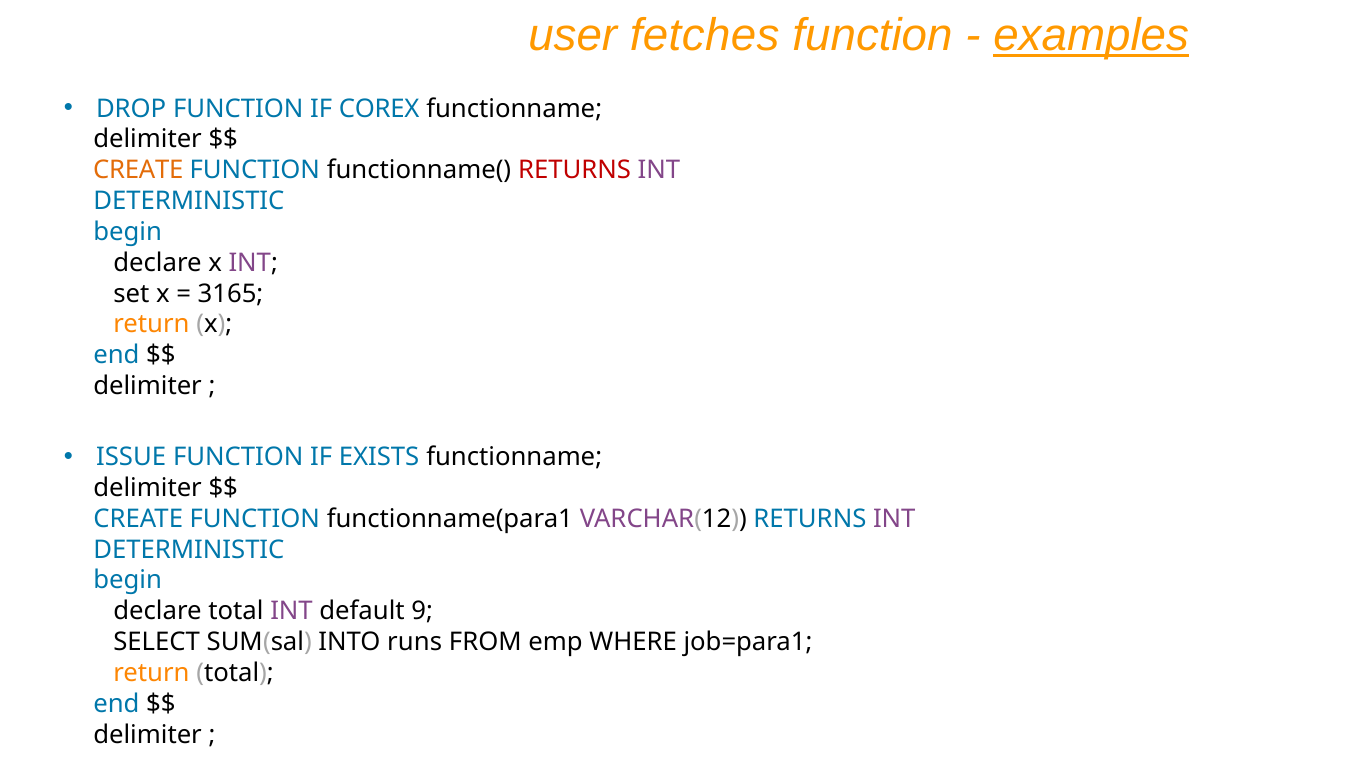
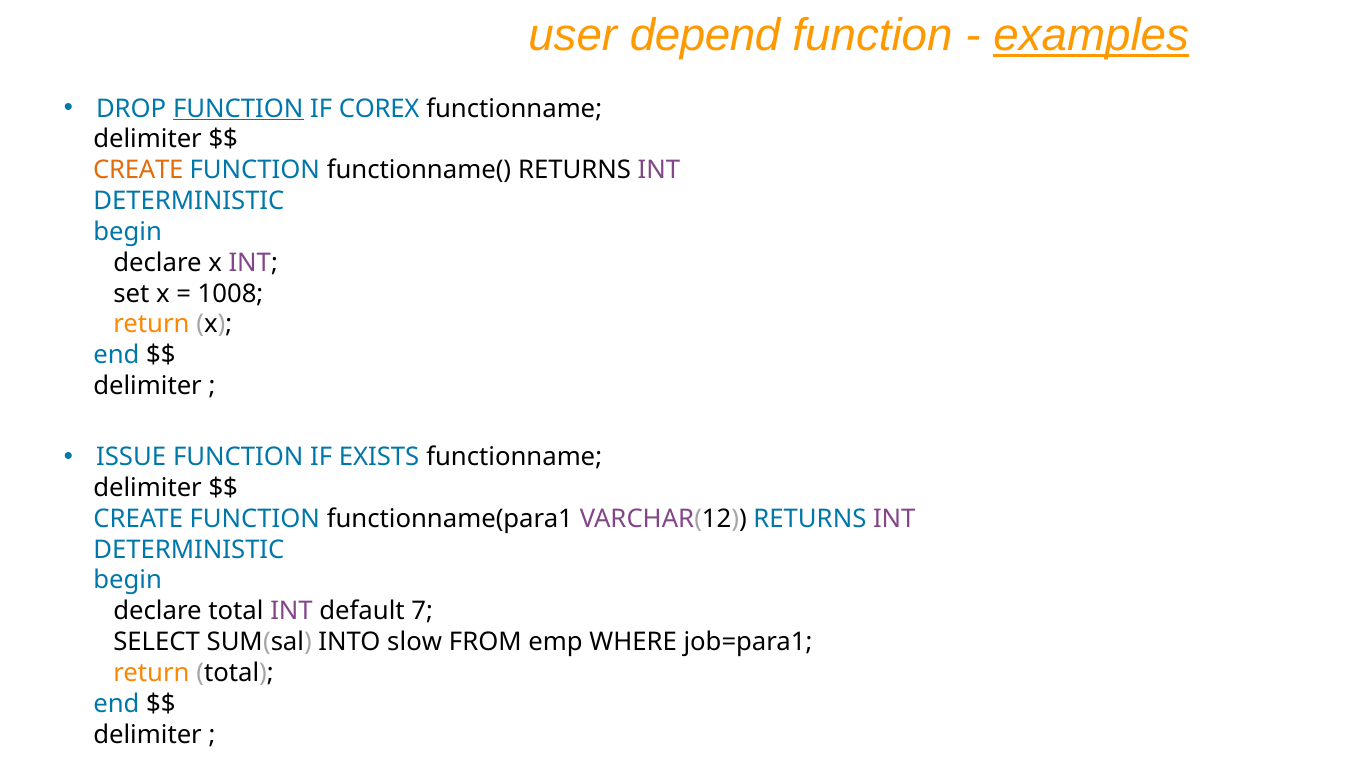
fetches: fetches -> depend
FUNCTION at (238, 109) underline: none -> present
RETURNS at (575, 170) colour: red -> black
3165: 3165 -> 1008
9: 9 -> 7
runs: runs -> slow
